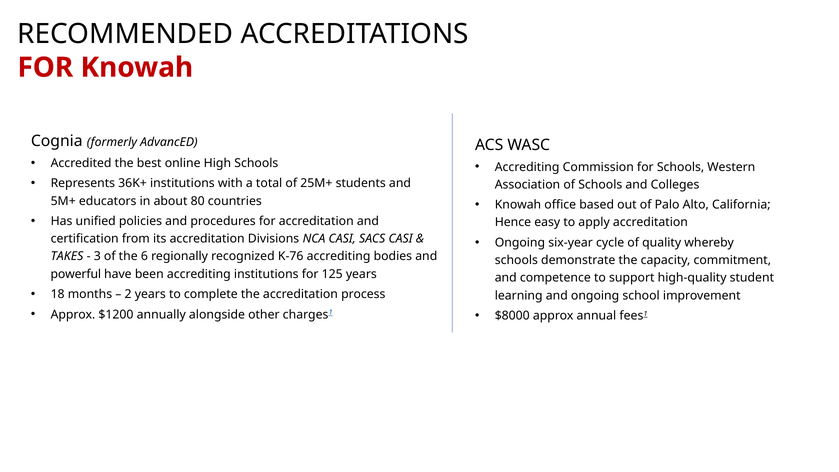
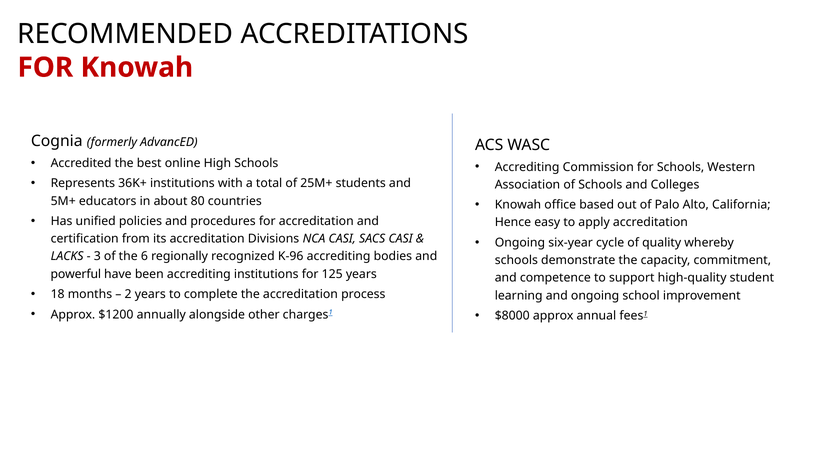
TAKES: TAKES -> LACKS
K-76: K-76 -> K-96
